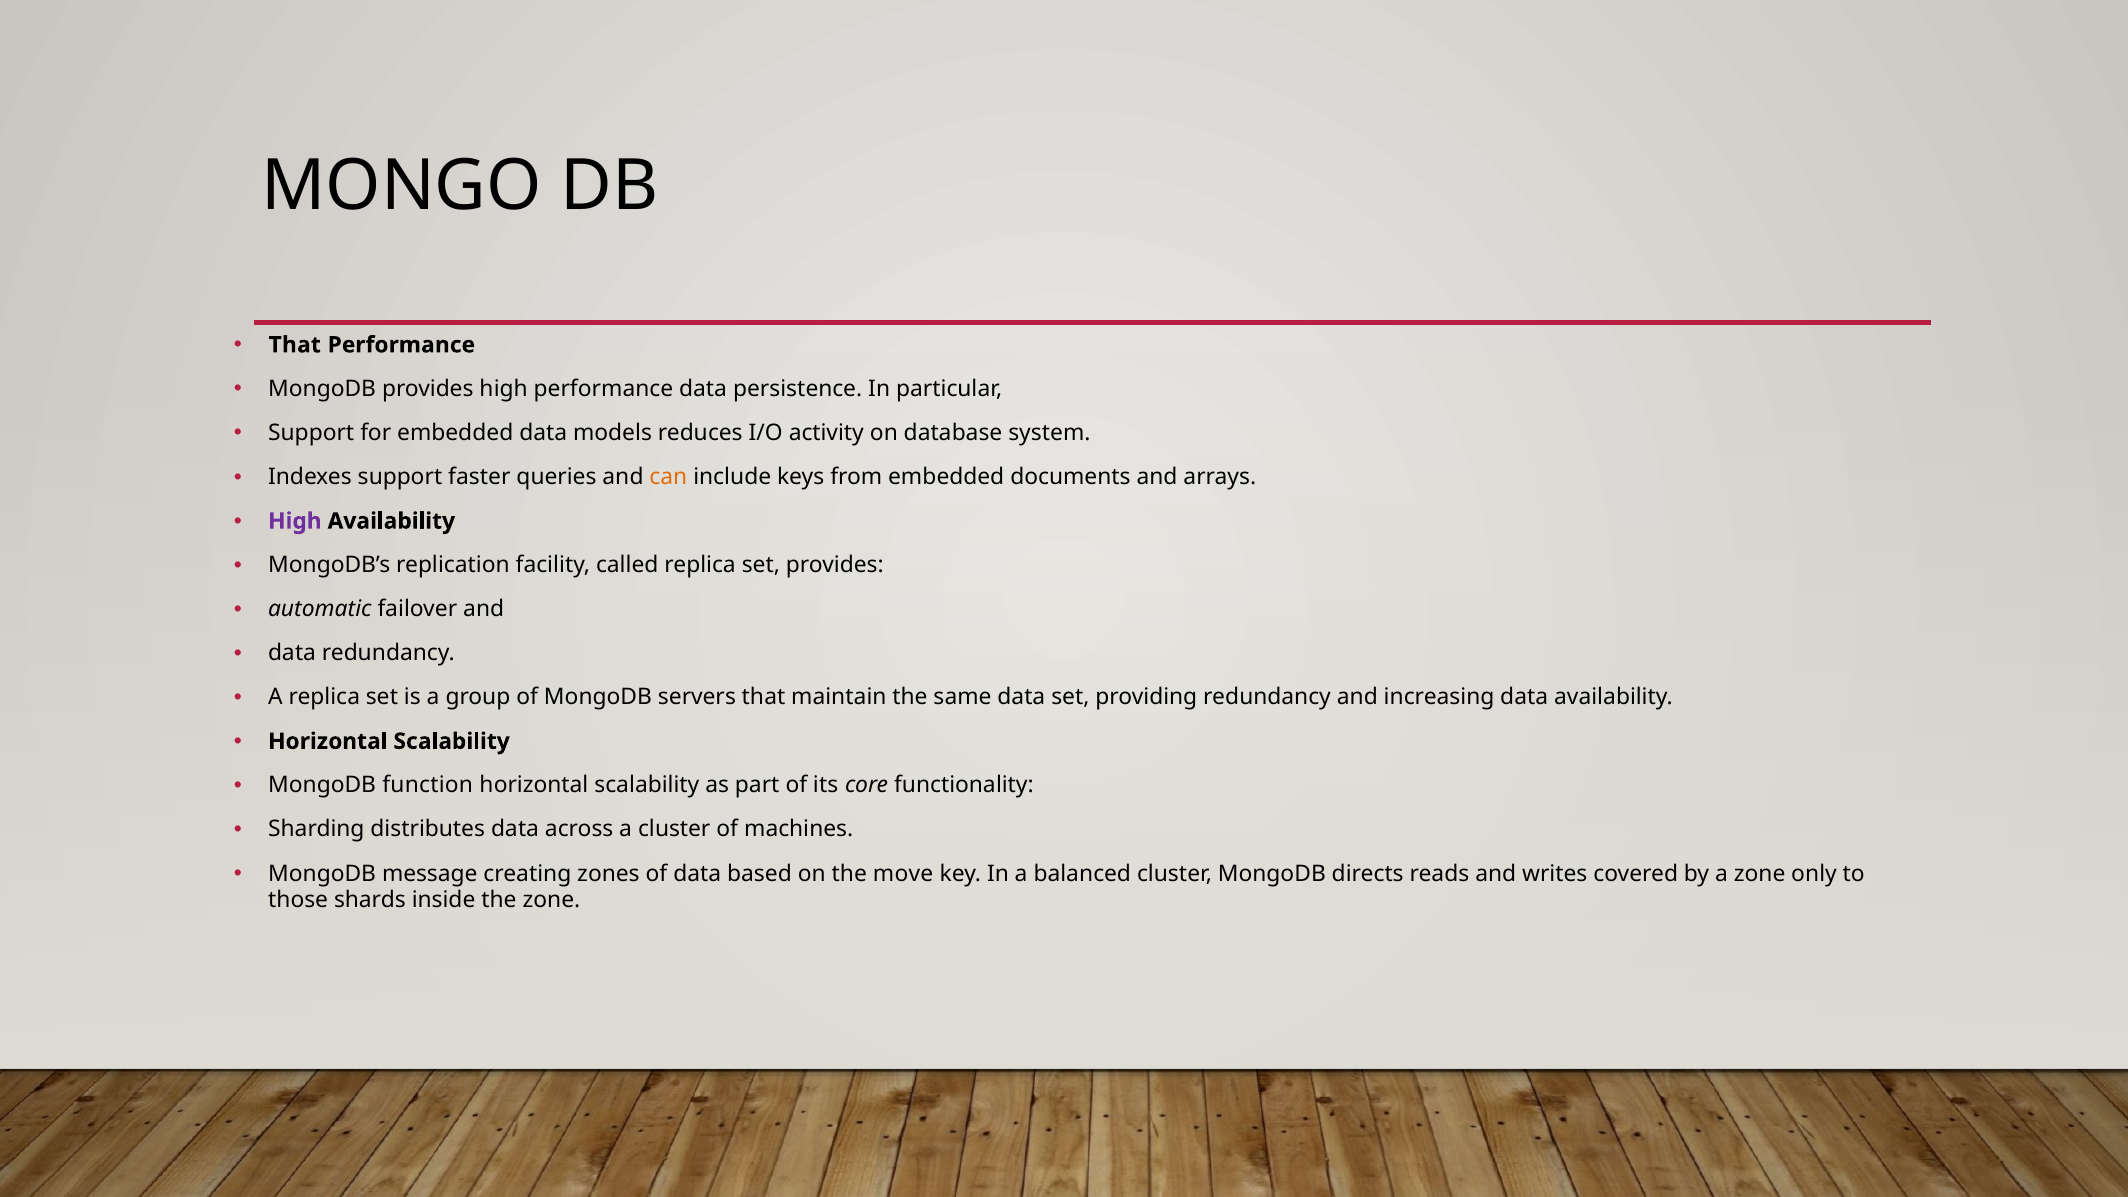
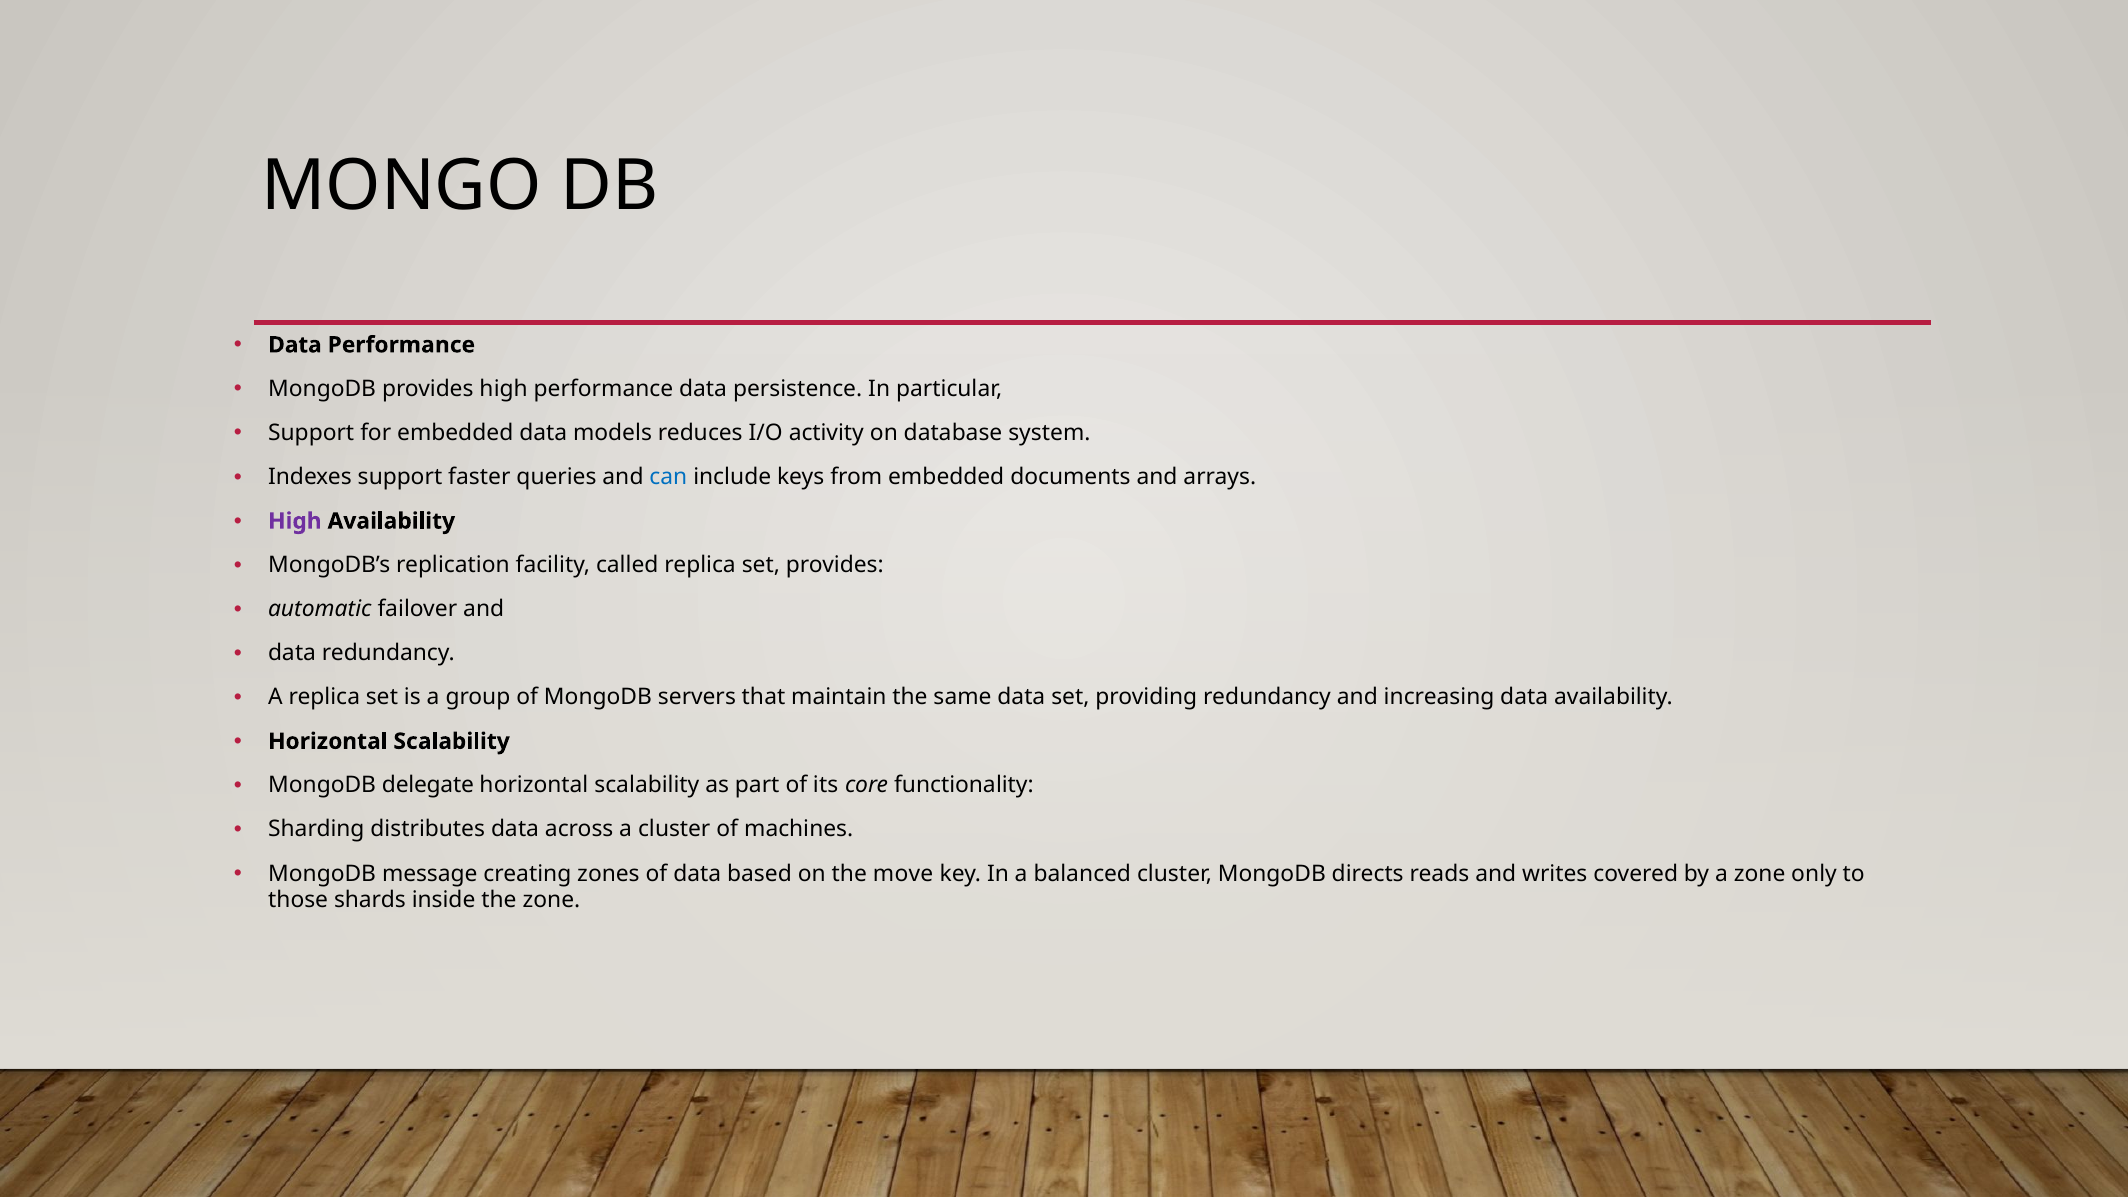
That at (295, 345): That -> Data
can colour: orange -> blue
function: function -> delegate
